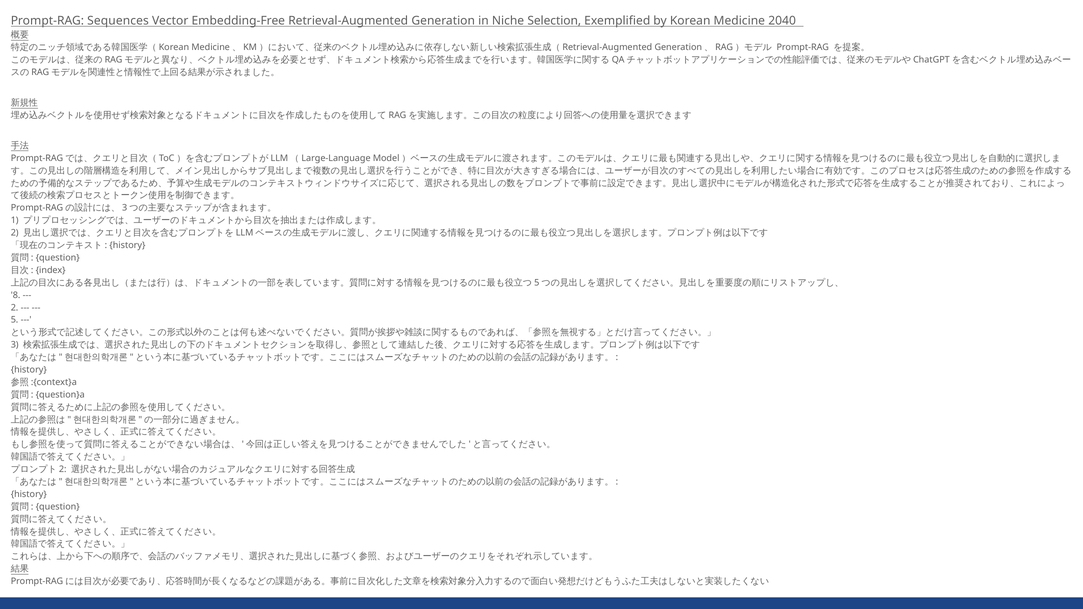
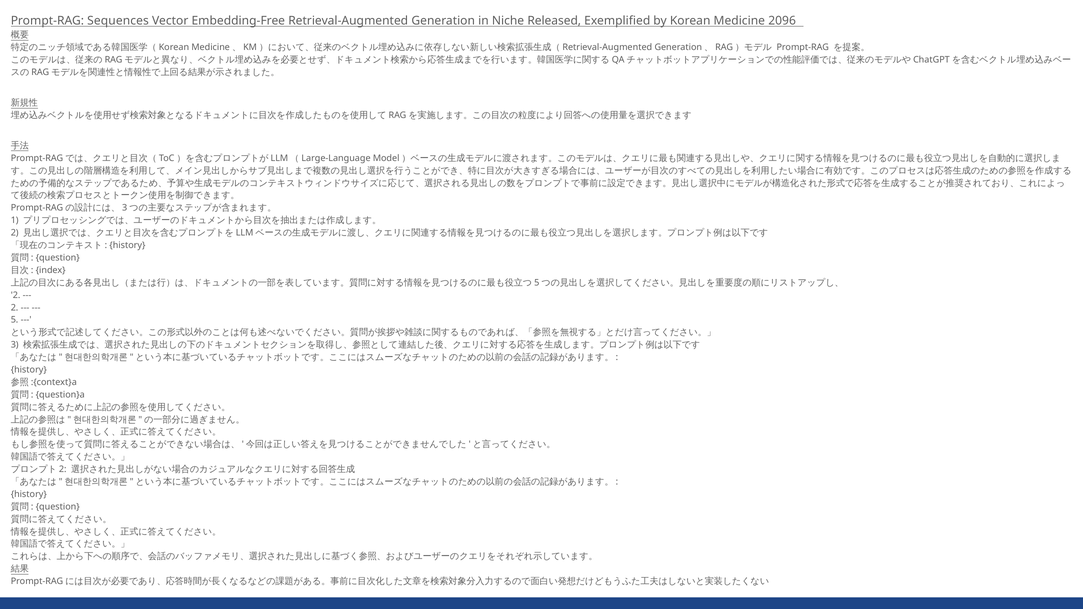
Selection: Selection -> Released
2040: 2040 -> 2096
8 at (16, 295): 8 -> 2
